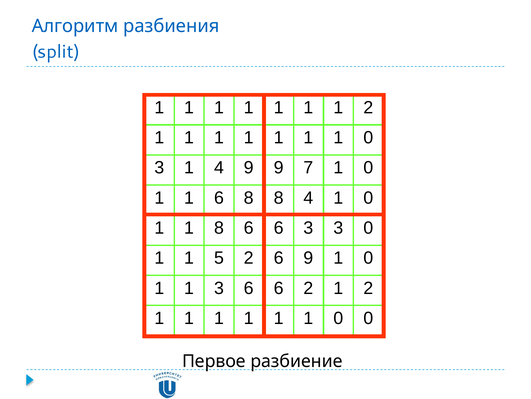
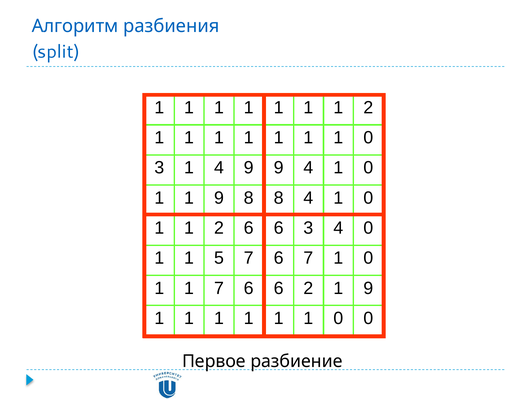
9 7: 7 -> 4
1 1 6: 6 -> 9
8 at (219, 228): 8 -> 2
3 3: 3 -> 4
5 2: 2 -> 7
6 9: 9 -> 7
1 3: 3 -> 7
2 1 2: 2 -> 9
